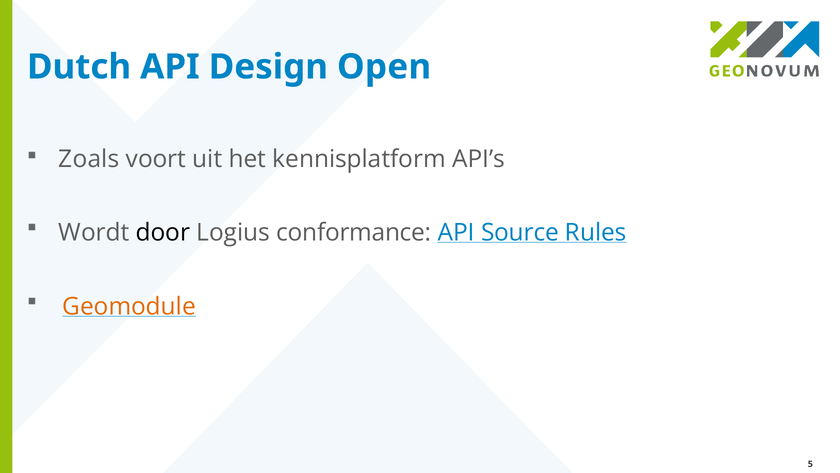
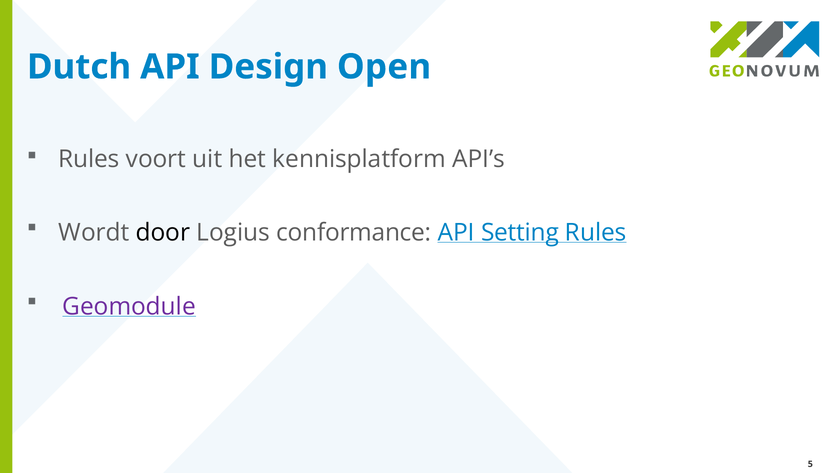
Zoals at (89, 159): Zoals -> Rules
Source: Source -> Setting
Geomodule colour: orange -> purple
